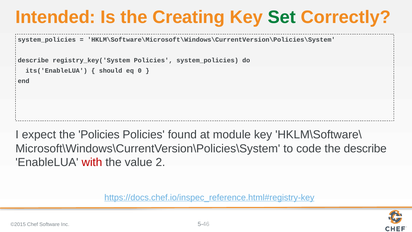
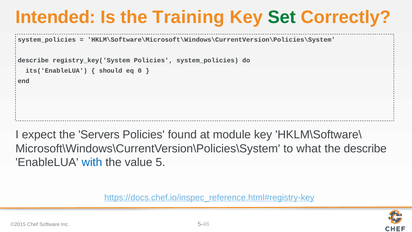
Creating: Creating -> Training
the Policies: Policies -> Servers
code: code -> what
with colour: red -> blue
2: 2 -> 5
